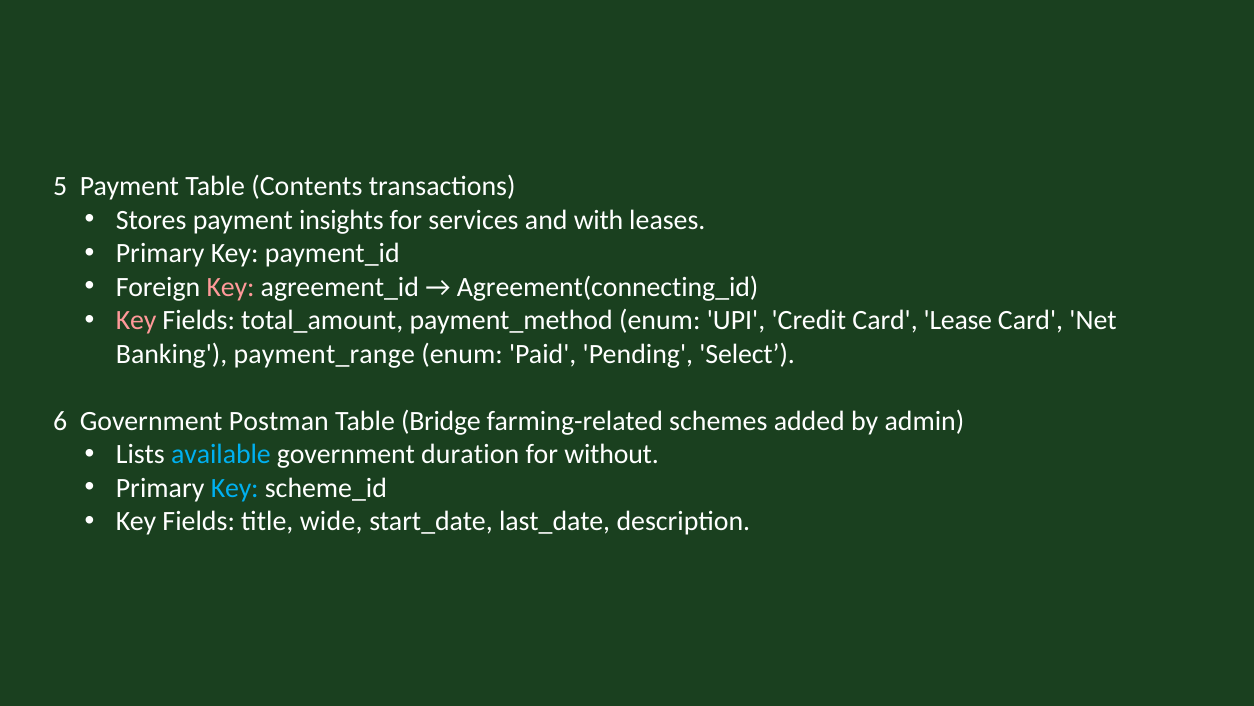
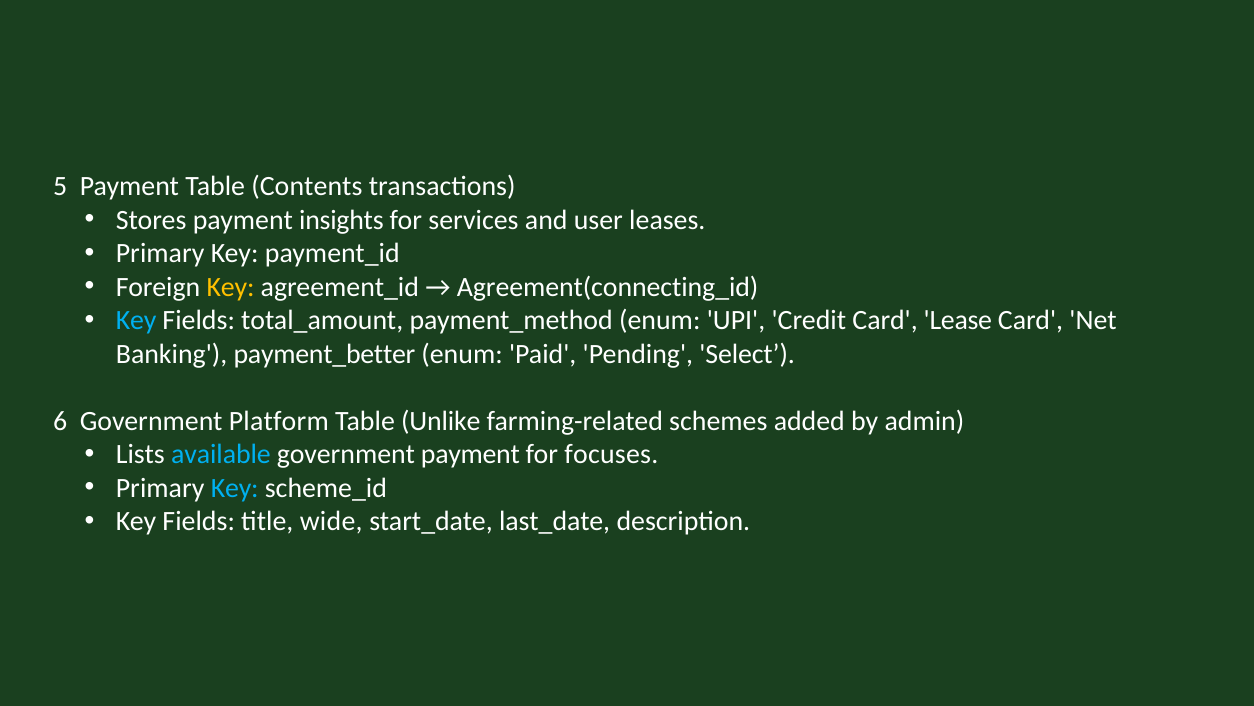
with: with -> user
Key at (231, 287) colour: pink -> yellow
Key at (136, 320) colour: pink -> light blue
payment_range: payment_range -> payment_better
Postman: Postman -> Platform
Bridge: Bridge -> Unlike
government duration: duration -> payment
without: without -> focuses
